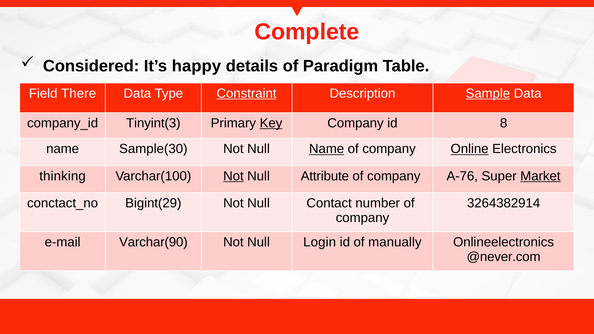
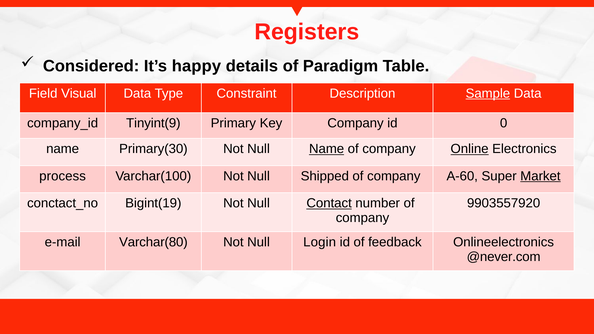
Complete: Complete -> Registers
There: There -> Visual
Constraint underline: present -> none
Tinyint(3: Tinyint(3 -> Tinyint(9
Key underline: present -> none
8: 8 -> 0
Sample(30: Sample(30 -> Primary(30
thinking: thinking -> process
Not at (233, 176) underline: present -> none
Attribute: Attribute -> Shipped
A-76: A-76 -> A-60
Bigint(29: Bigint(29 -> Bigint(19
Contact underline: none -> present
3264382914: 3264382914 -> 9903557920
Varchar(90: Varchar(90 -> Varchar(80
manually: manually -> feedback
